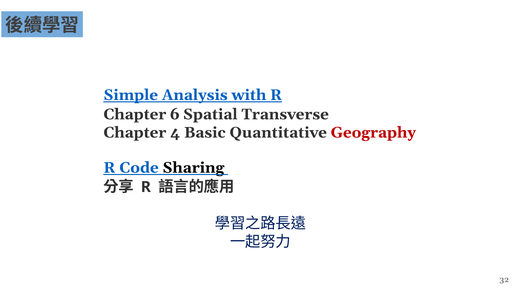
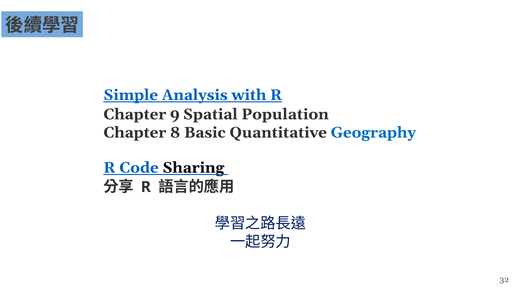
6: 6 -> 9
Transverse: Transverse -> Population
4: 4 -> 8
Geography colour: red -> blue
